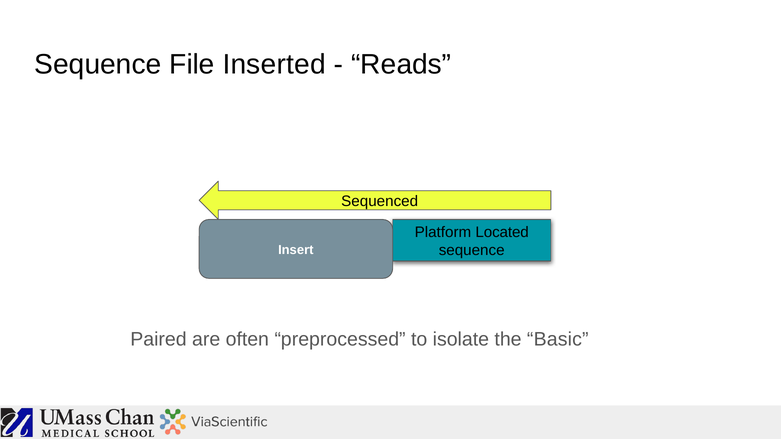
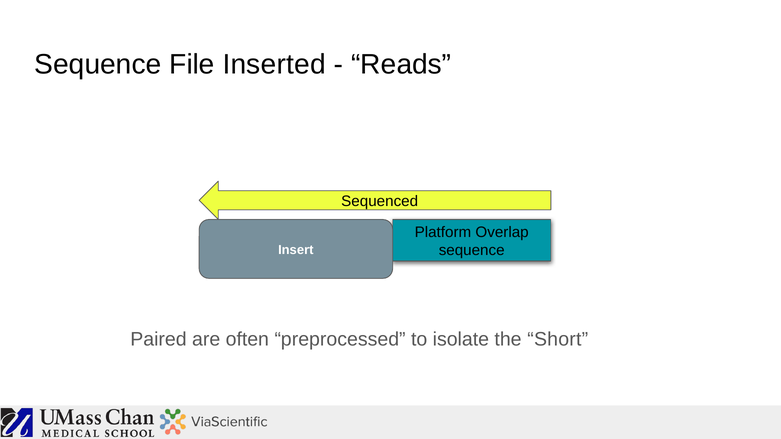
Located: Located -> Overlap
Basic: Basic -> Short
